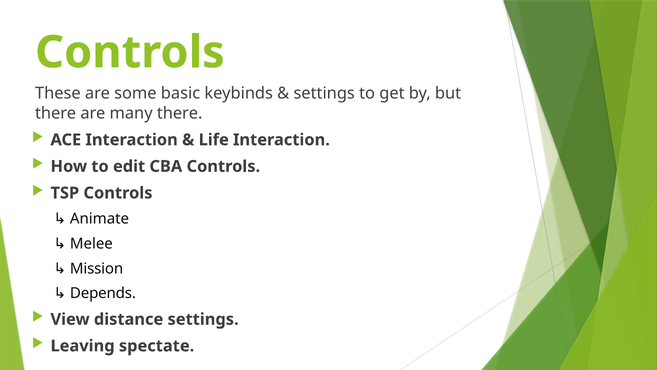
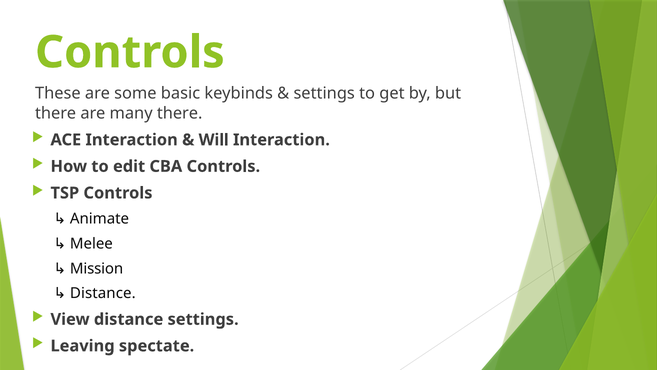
Life: Life -> Will
Depends at (103, 293): Depends -> Distance
